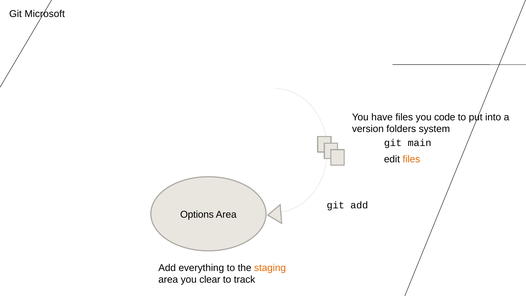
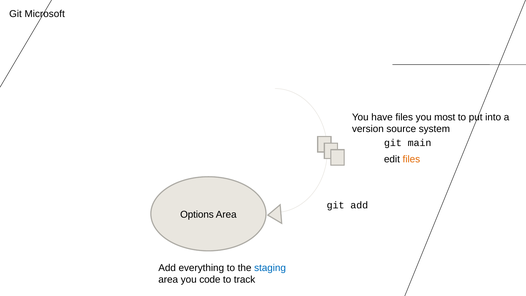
code: code -> most
folders: folders -> source
staging colour: orange -> blue
clear: clear -> code
